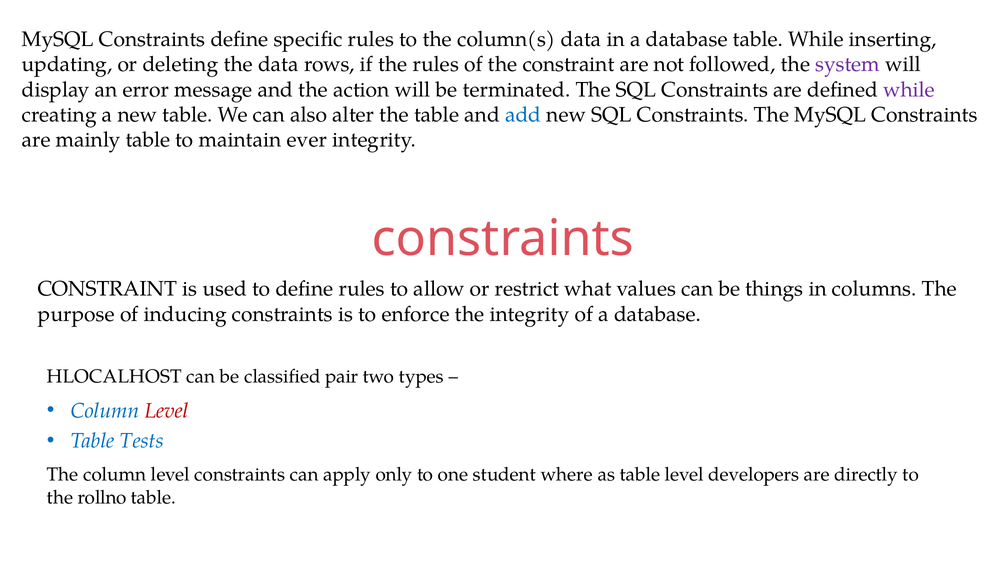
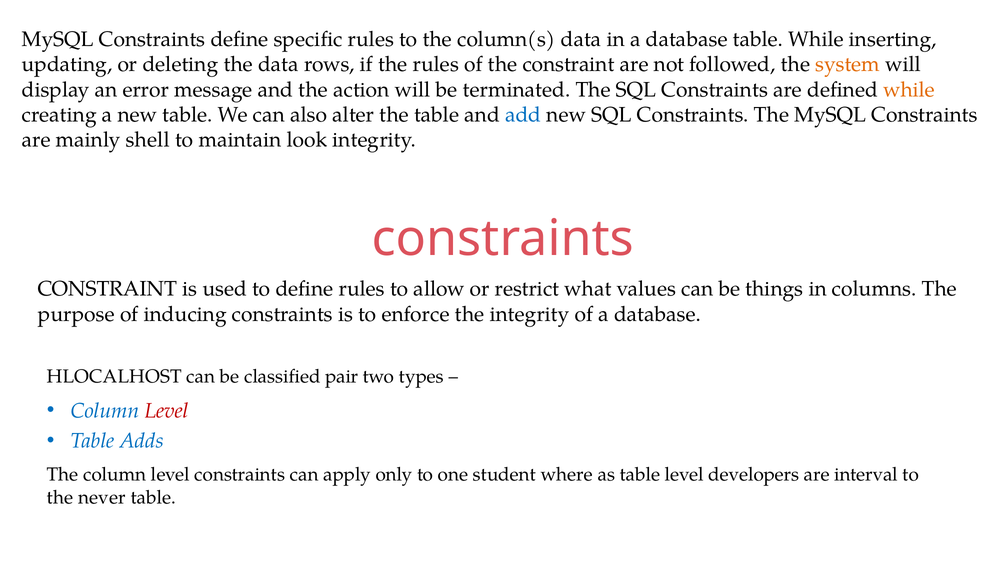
system colour: purple -> orange
while at (909, 90) colour: purple -> orange
mainly table: table -> shell
ever: ever -> look
Tests: Tests -> Adds
directly: directly -> interval
rollno: rollno -> never
